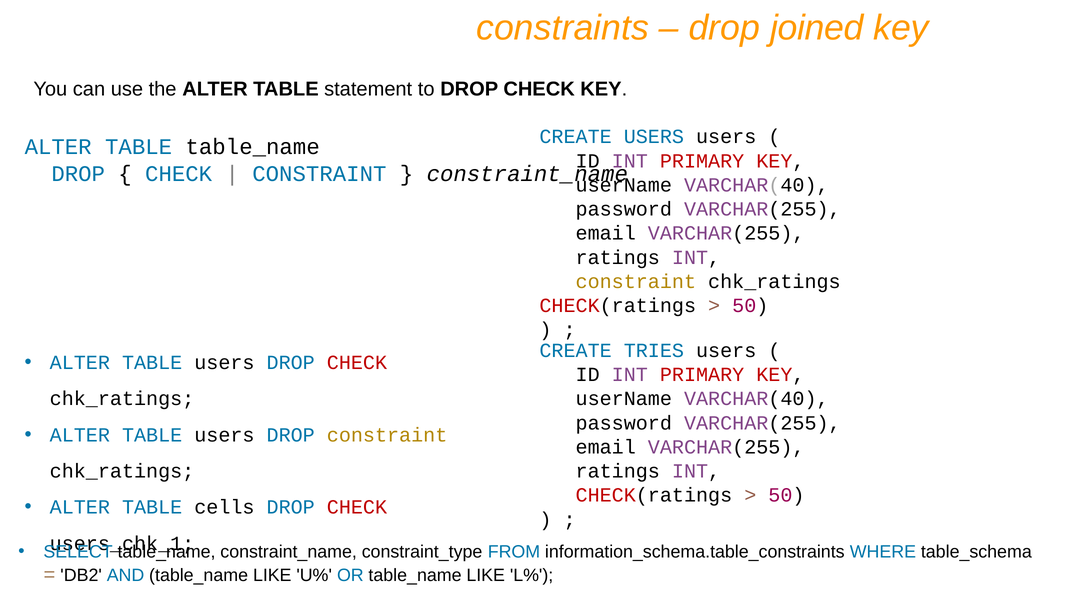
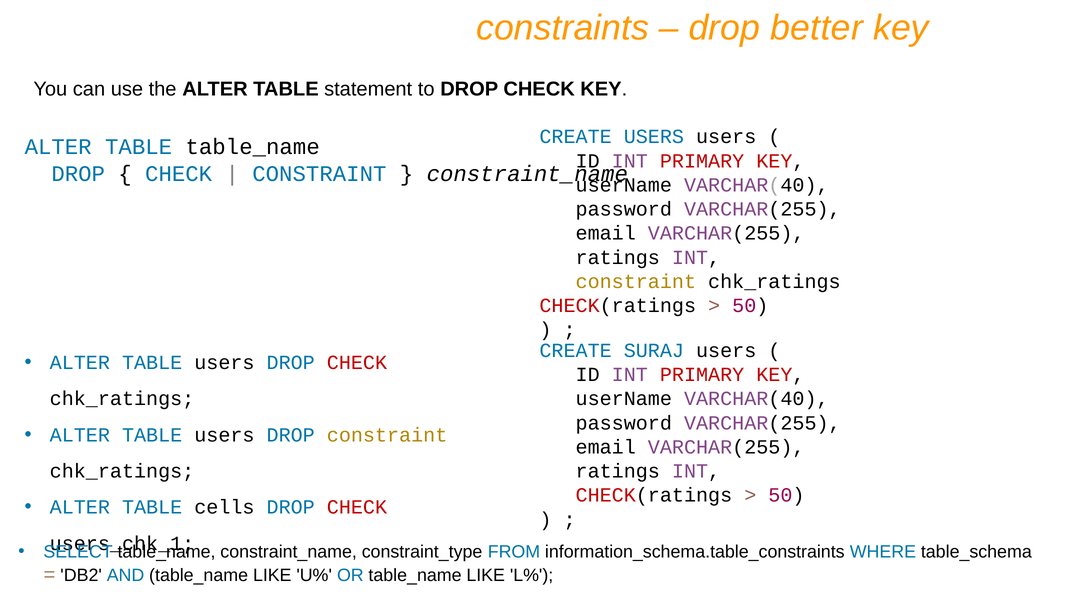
joined: joined -> better
TRIES: TRIES -> SURAJ
